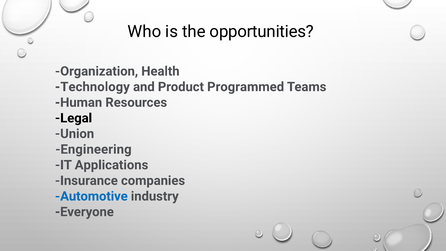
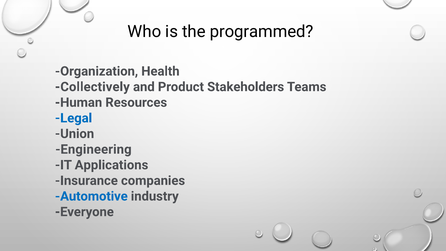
opportunities: opportunities -> programmed
Technology: Technology -> Collectively
Programmed: Programmed -> Stakeholders
Legal colour: black -> blue
